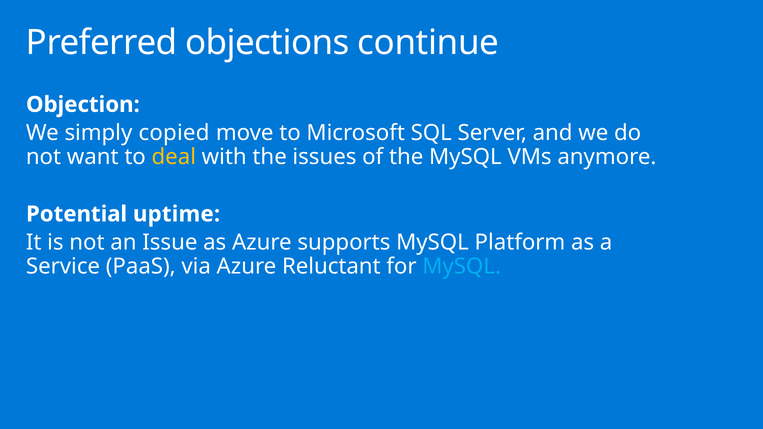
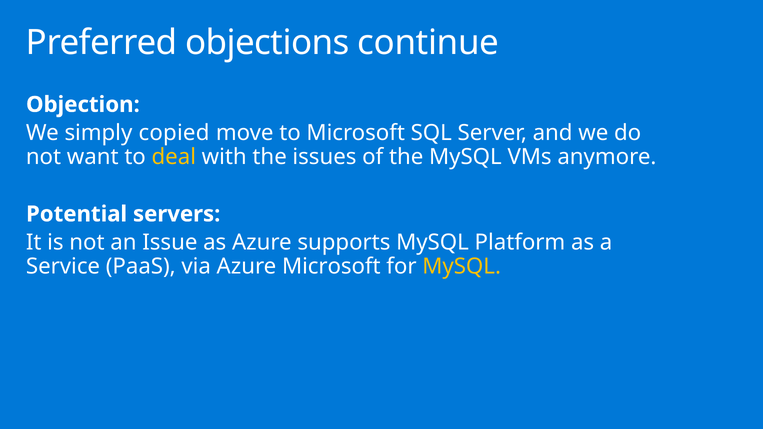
uptime: uptime -> servers
Azure Reluctant: Reluctant -> Microsoft
MySQL at (462, 267) colour: light blue -> yellow
